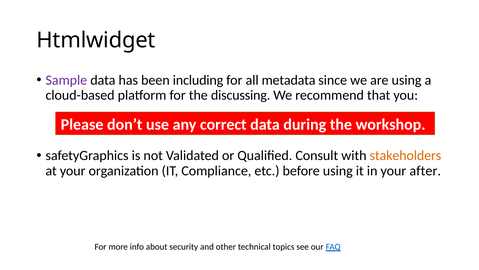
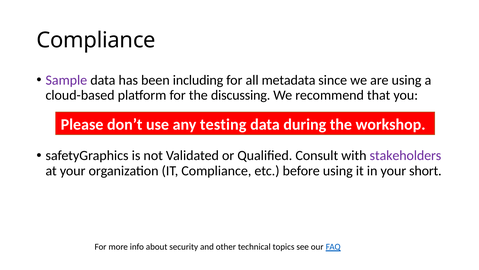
Htmlwidget at (96, 40): Htmlwidget -> Compliance
correct: correct -> testing
stakeholders colour: orange -> purple
after: after -> short
